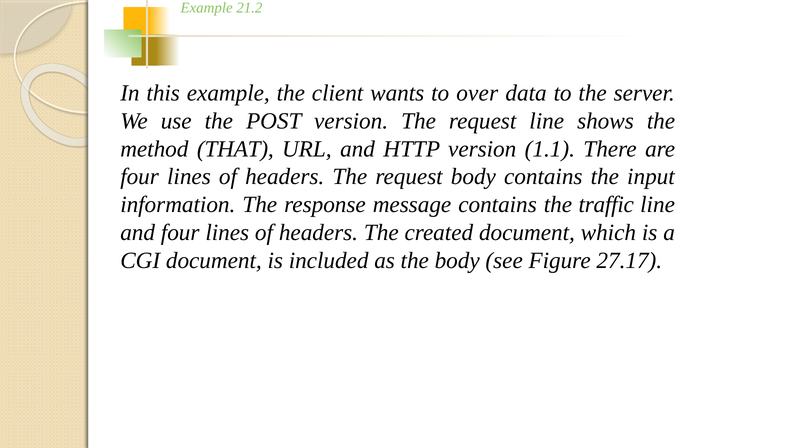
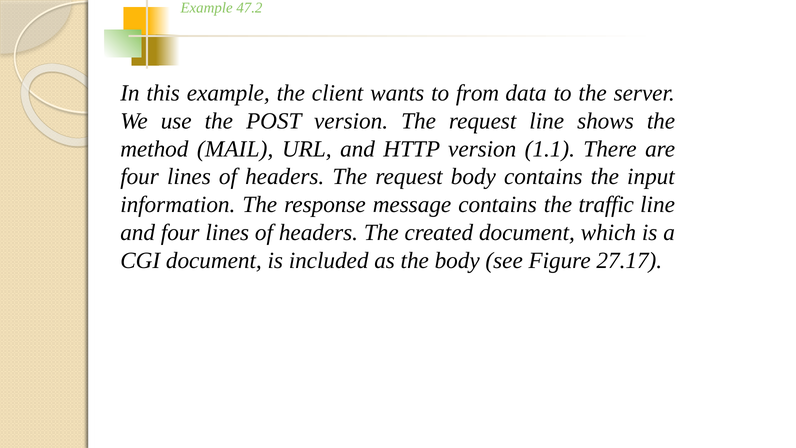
21.2: 21.2 -> 47.2
over: over -> from
THAT: THAT -> MAIL
